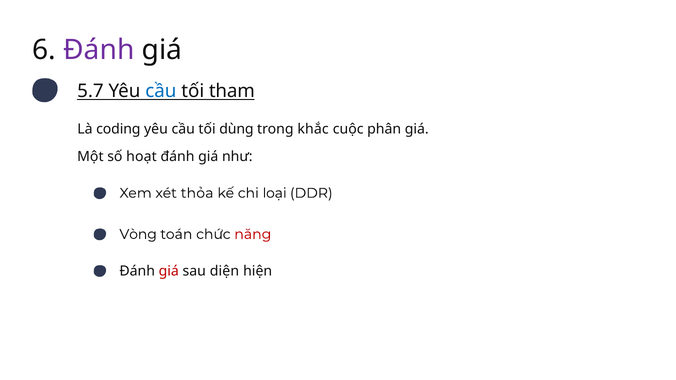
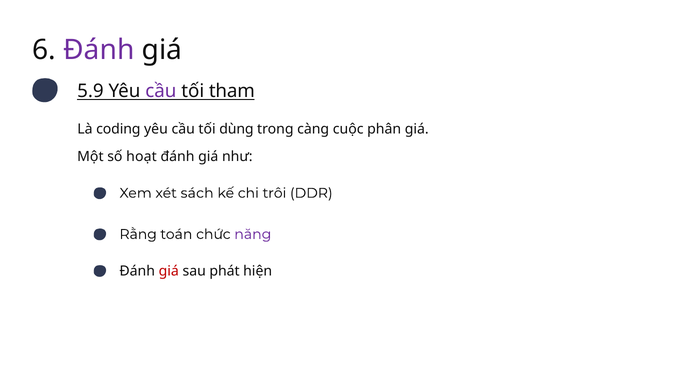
5.7: 5.7 -> 5.9
cầu at (161, 91) colour: blue -> purple
khắc: khắc -> càng
thỏa: thỏa -> sách
loại: loại -> trôi
Vòng: Vòng -> Rằng
năng colour: red -> purple
diện: diện -> phát
